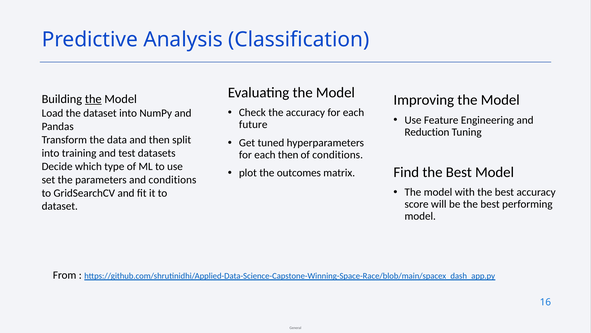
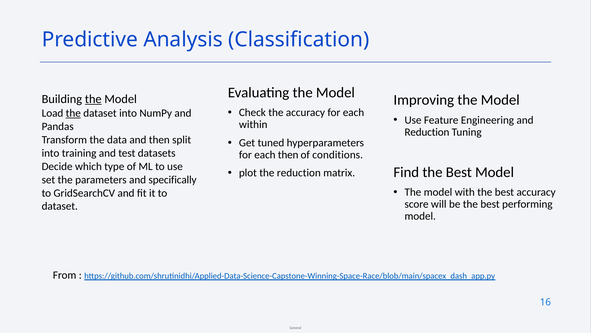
the at (73, 113) underline: none -> present
future: future -> within
the outcomes: outcomes -> reduction
and conditions: conditions -> specifically
